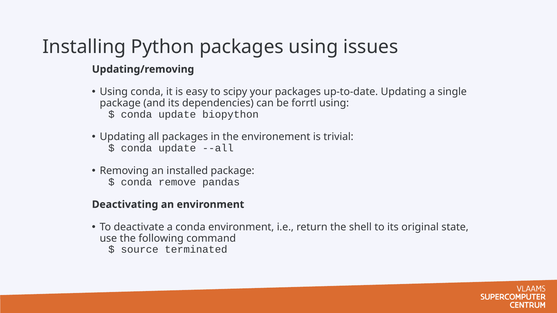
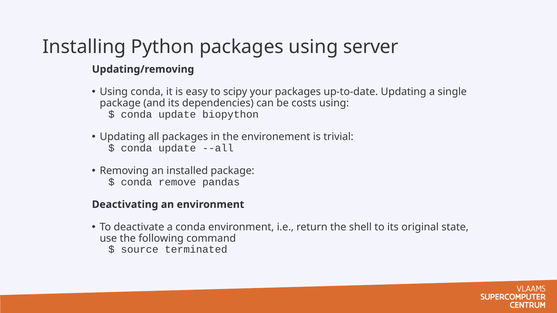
issues: issues -> server
forrtl: forrtl -> costs
